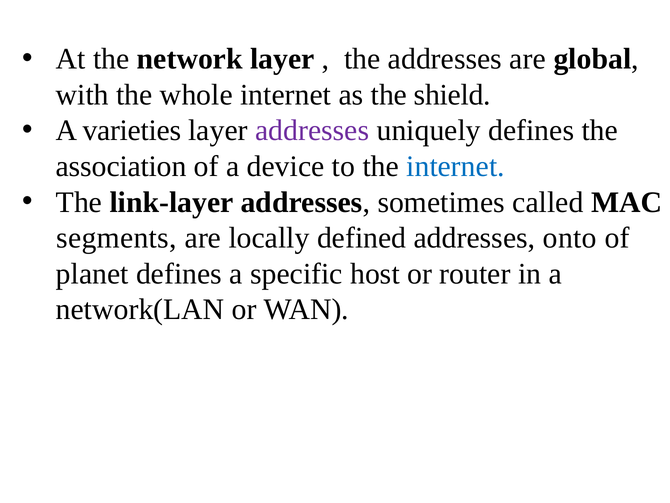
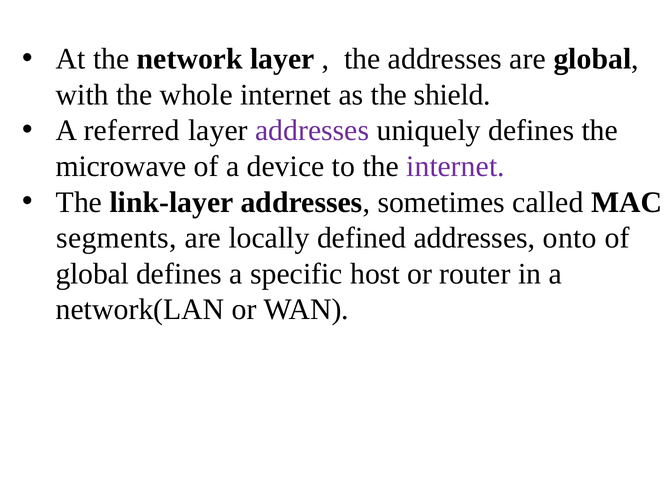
varieties: varieties -> referred
association: association -> microwave
internet at (456, 166) colour: blue -> purple
planet at (92, 273): planet -> global
